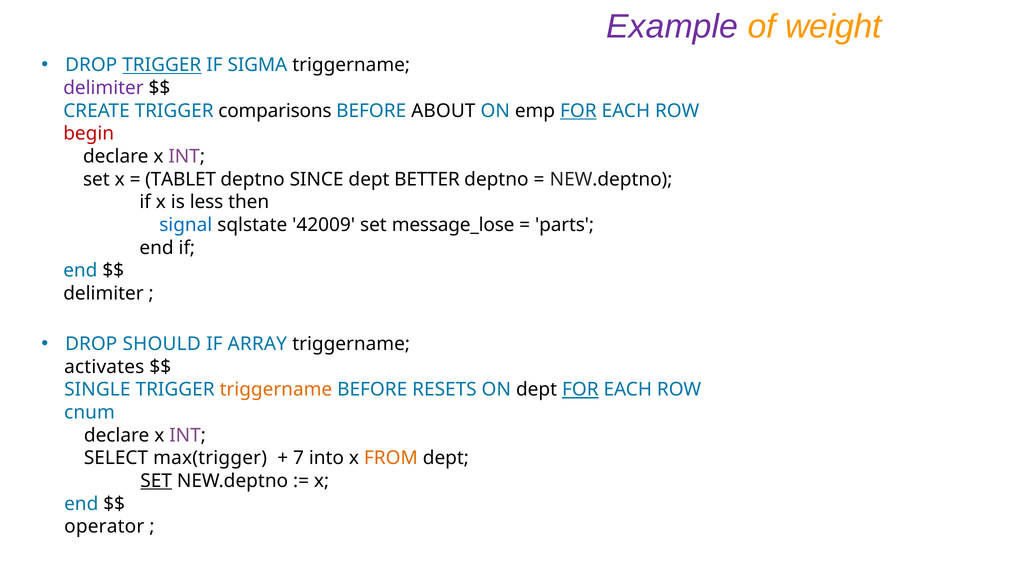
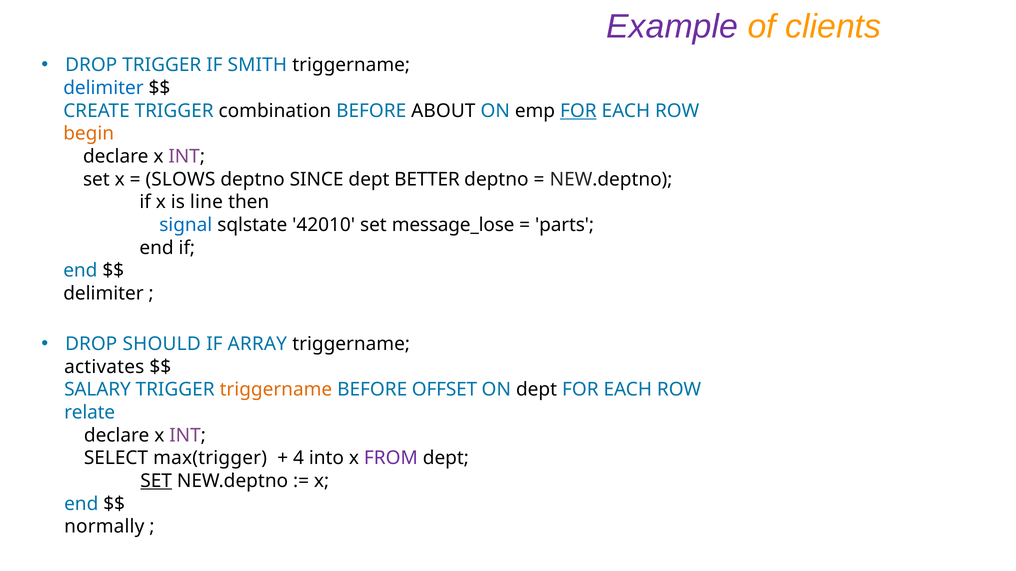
weight: weight -> clients
TRIGGER at (162, 65) underline: present -> none
SIGMA: SIGMA -> SMITH
delimiter at (103, 88) colour: purple -> blue
comparisons: comparisons -> combination
begin colour: red -> orange
TABLET: TABLET -> SLOWS
less: less -> line
42009: 42009 -> 42010
SINGLE: SINGLE -> SALARY
RESETS: RESETS -> OFFSET
FOR at (580, 390) underline: present -> none
cnum: cnum -> relate
7: 7 -> 4
FROM colour: orange -> purple
operator: operator -> normally
